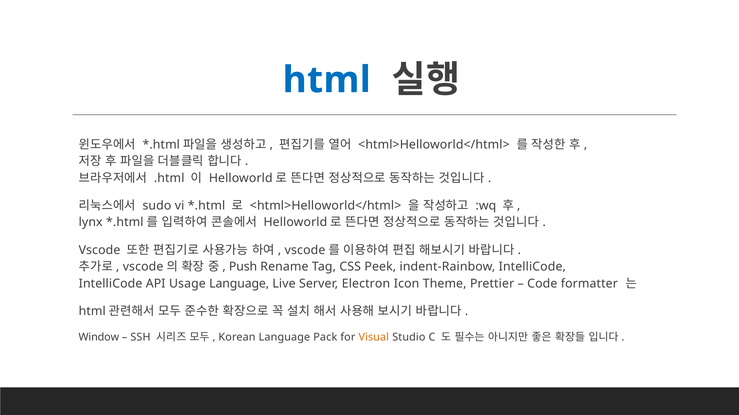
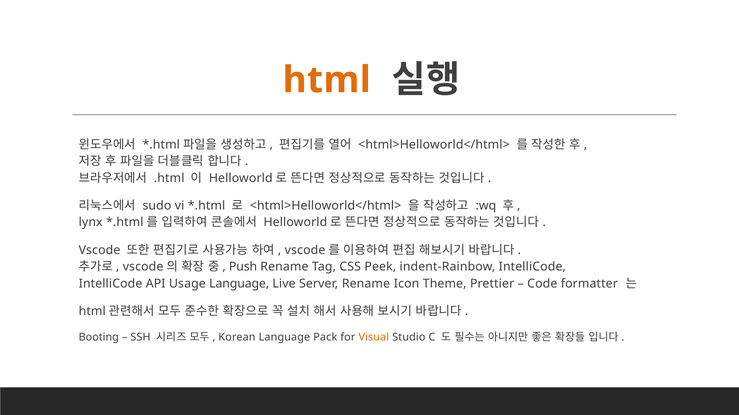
html at (327, 80) colour: blue -> orange
Server Electron: Electron -> Rename
Window: Window -> Booting
